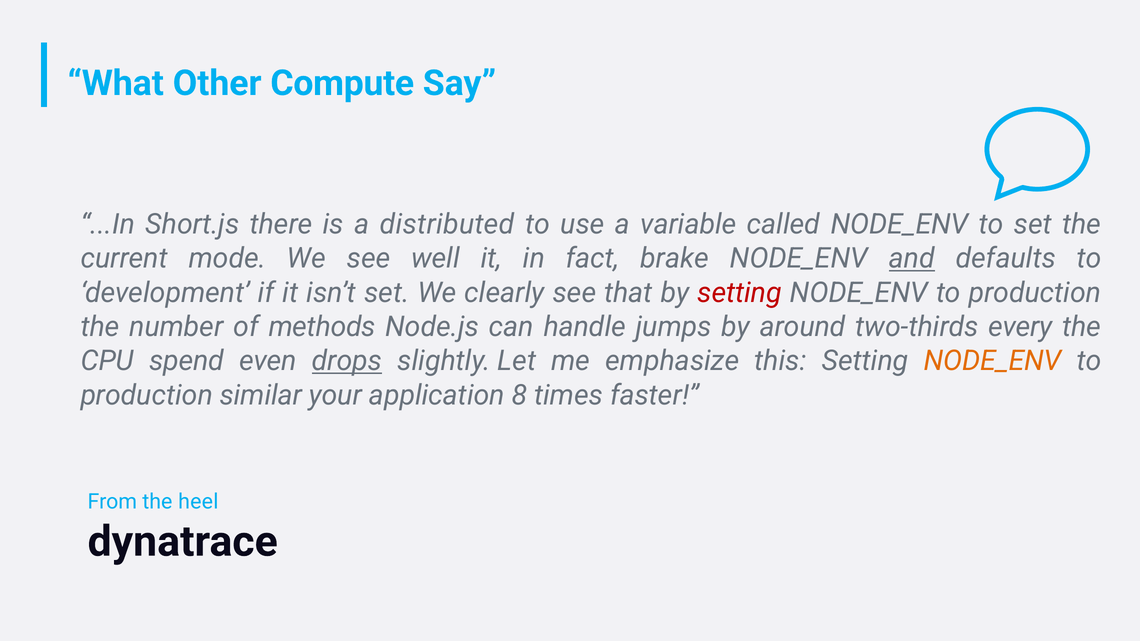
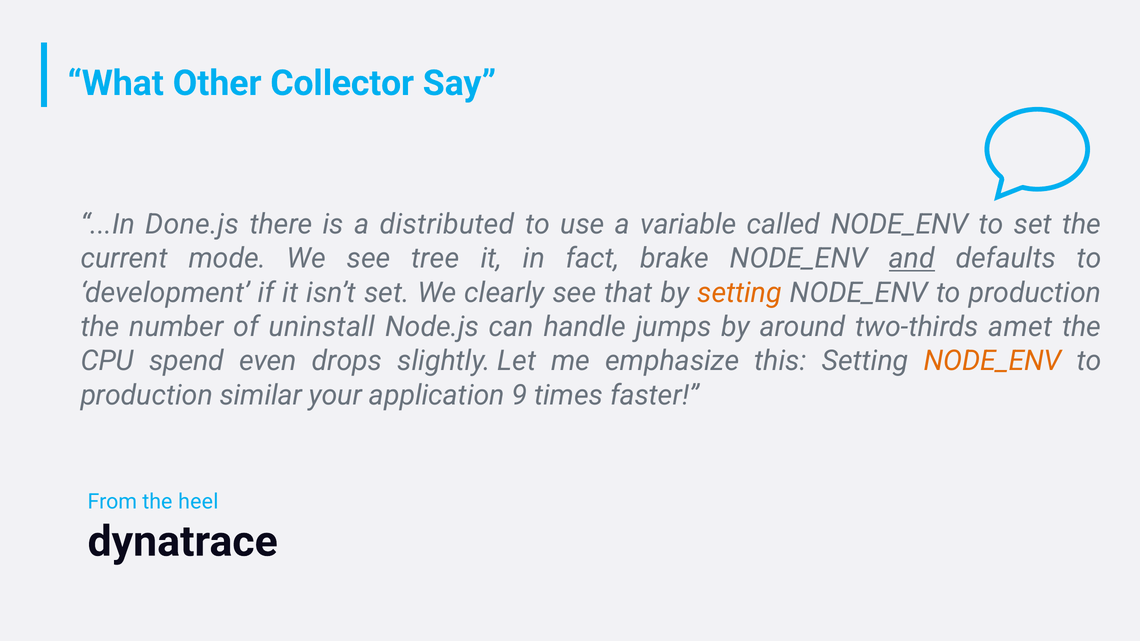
Compute: Compute -> Collector
Short.js: Short.js -> Done.js
well: well -> tree
setting at (740, 293) colour: red -> orange
methods: methods -> uninstall
every: every -> amet
drops underline: present -> none
8: 8 -> 9
